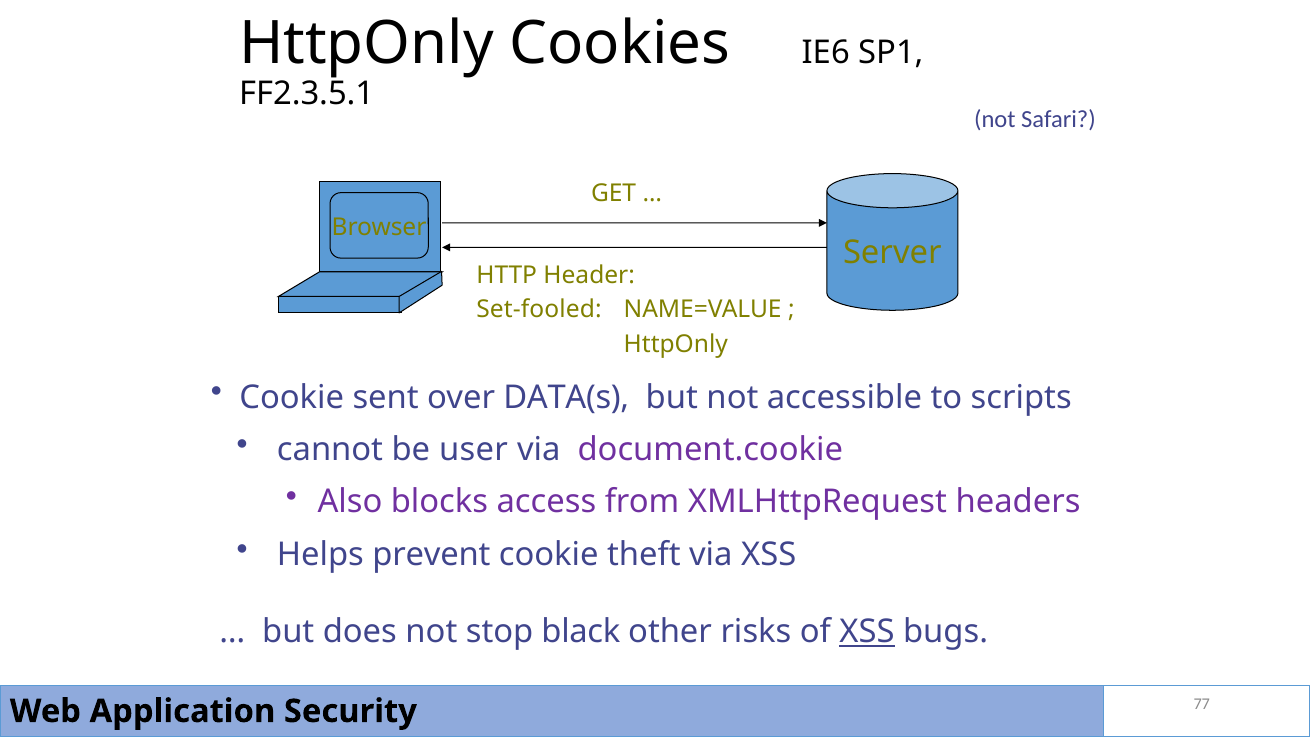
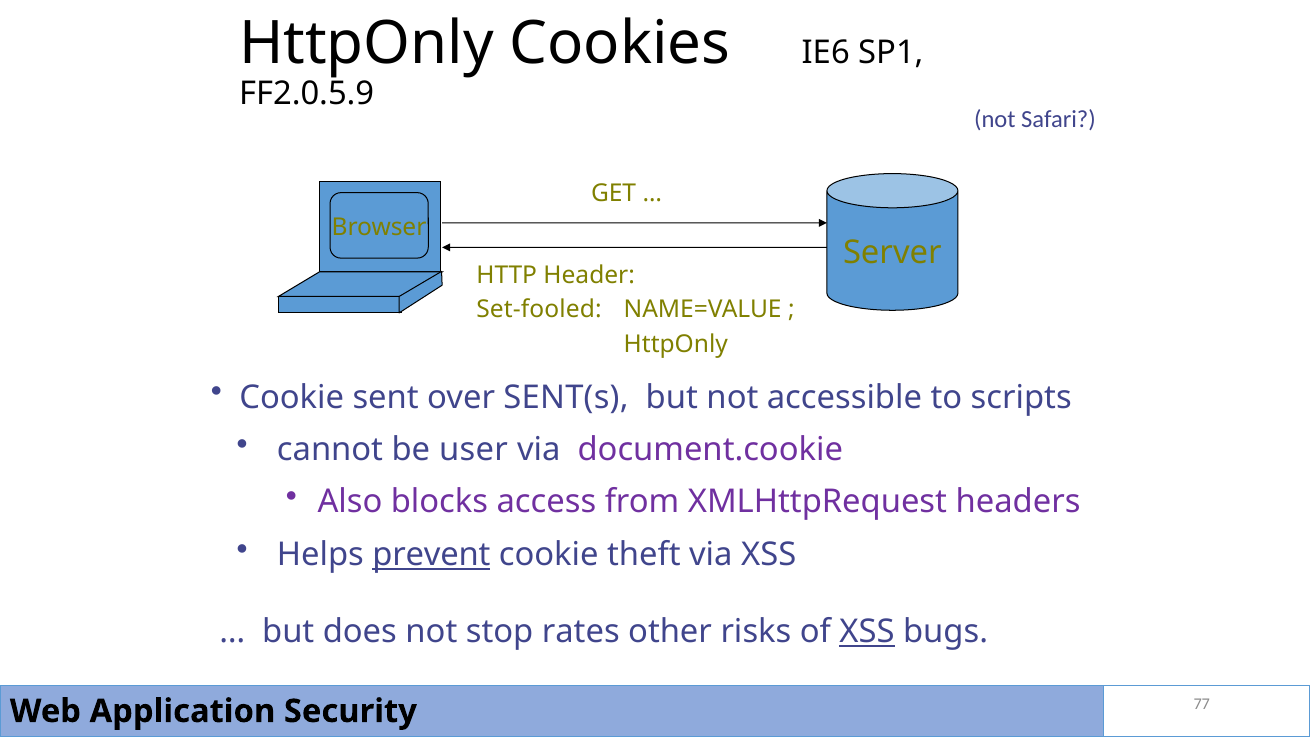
FF2.3.5.1: FF2.3.5.1 -> FF2.0.5.9
DATA(s: DATA(s -> SENT(s
prevent underline: none -> present
black: black -> rates
